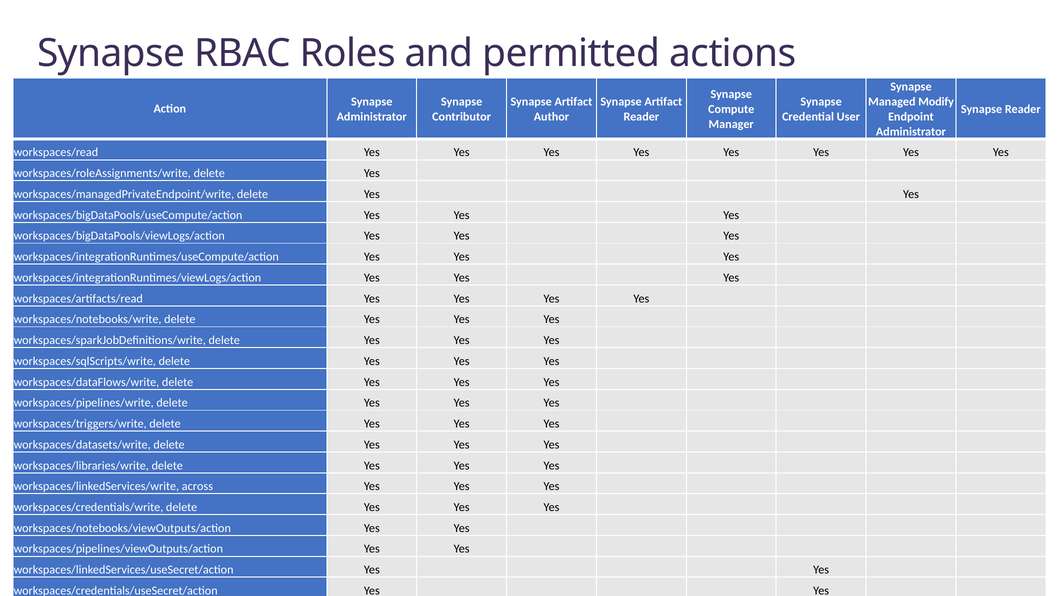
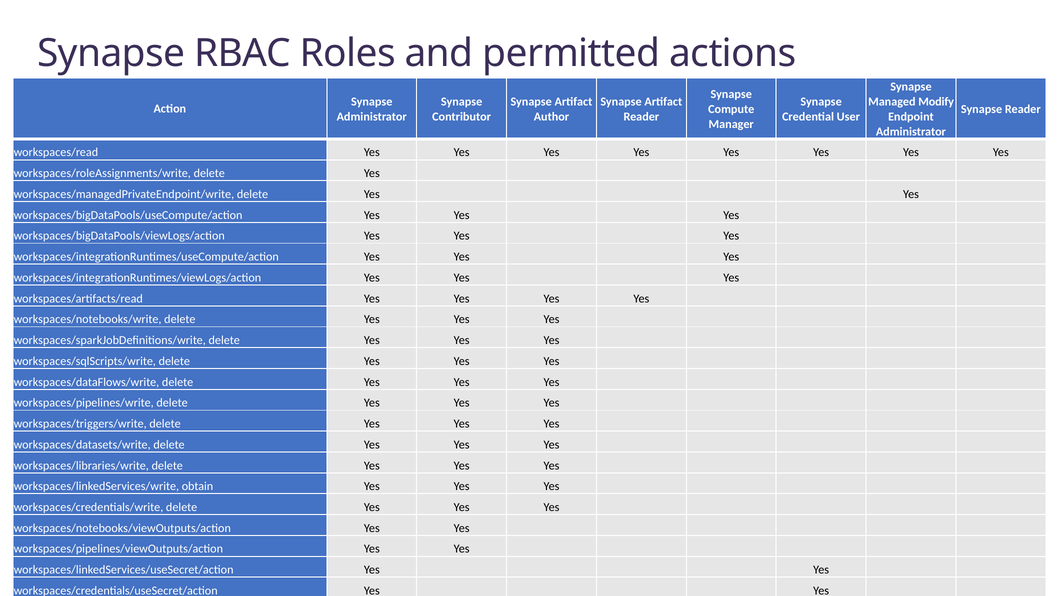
across: across -> obtain
